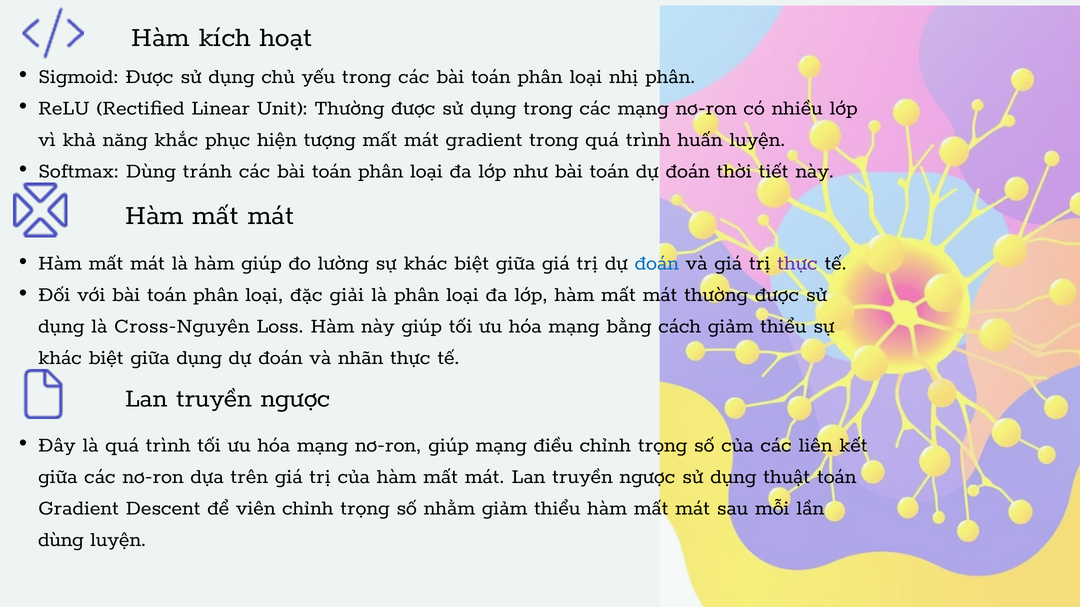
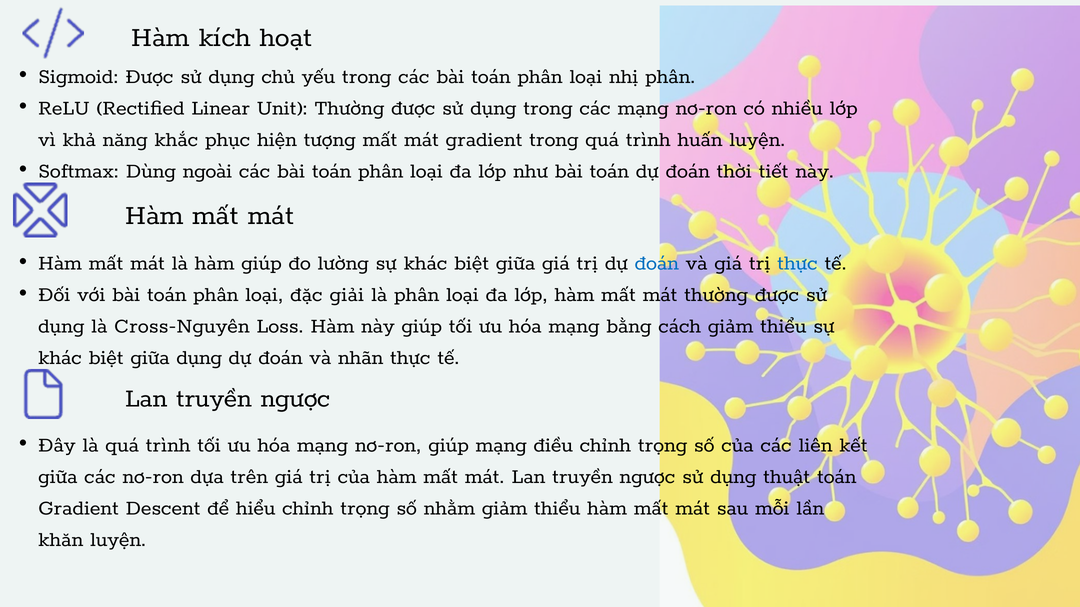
tránh: tránh -> ngoài
thực at (797, 263) colour: purple -> blue
viên: viên -> hiểu
dùng at (61, 539): dùng -> khăn
